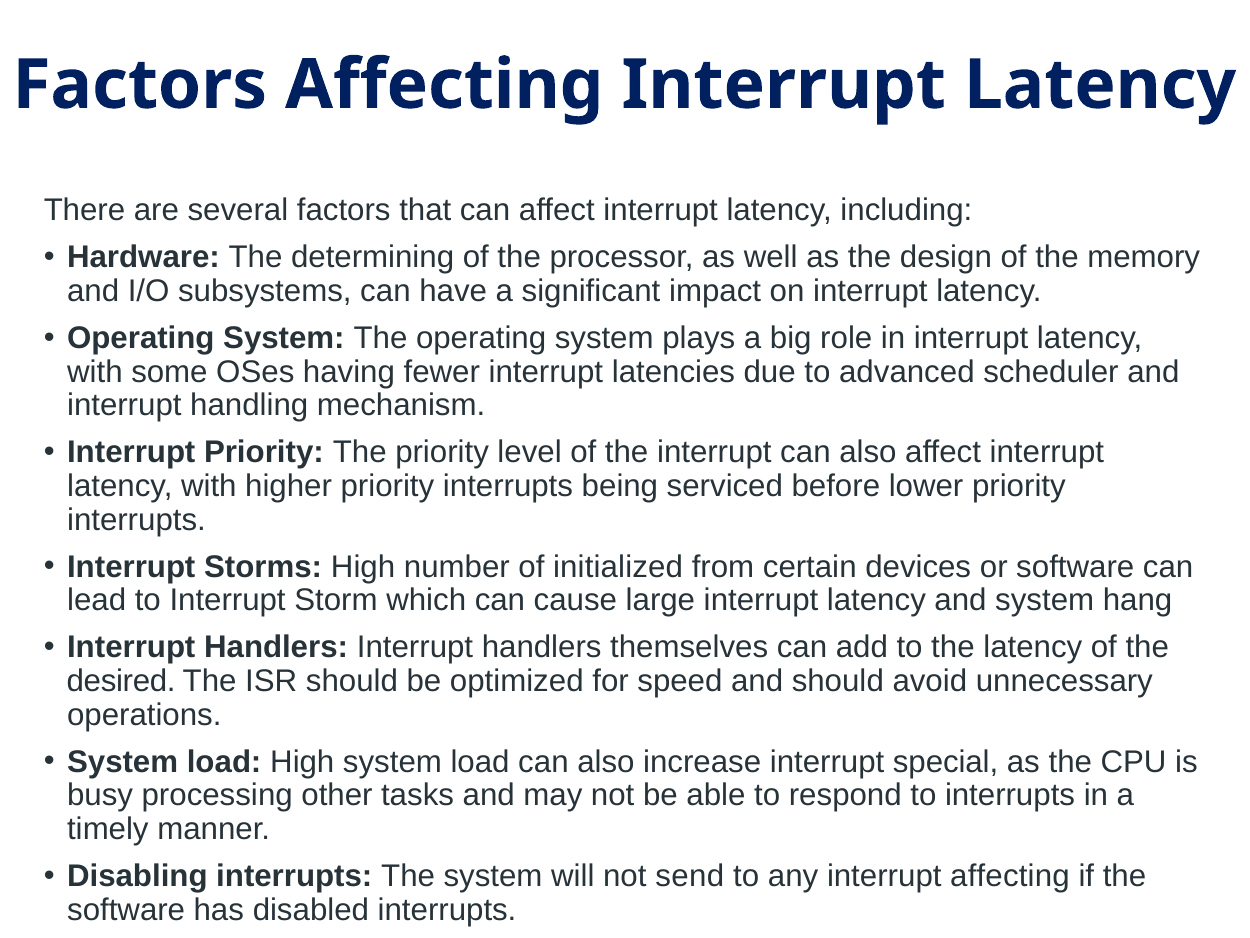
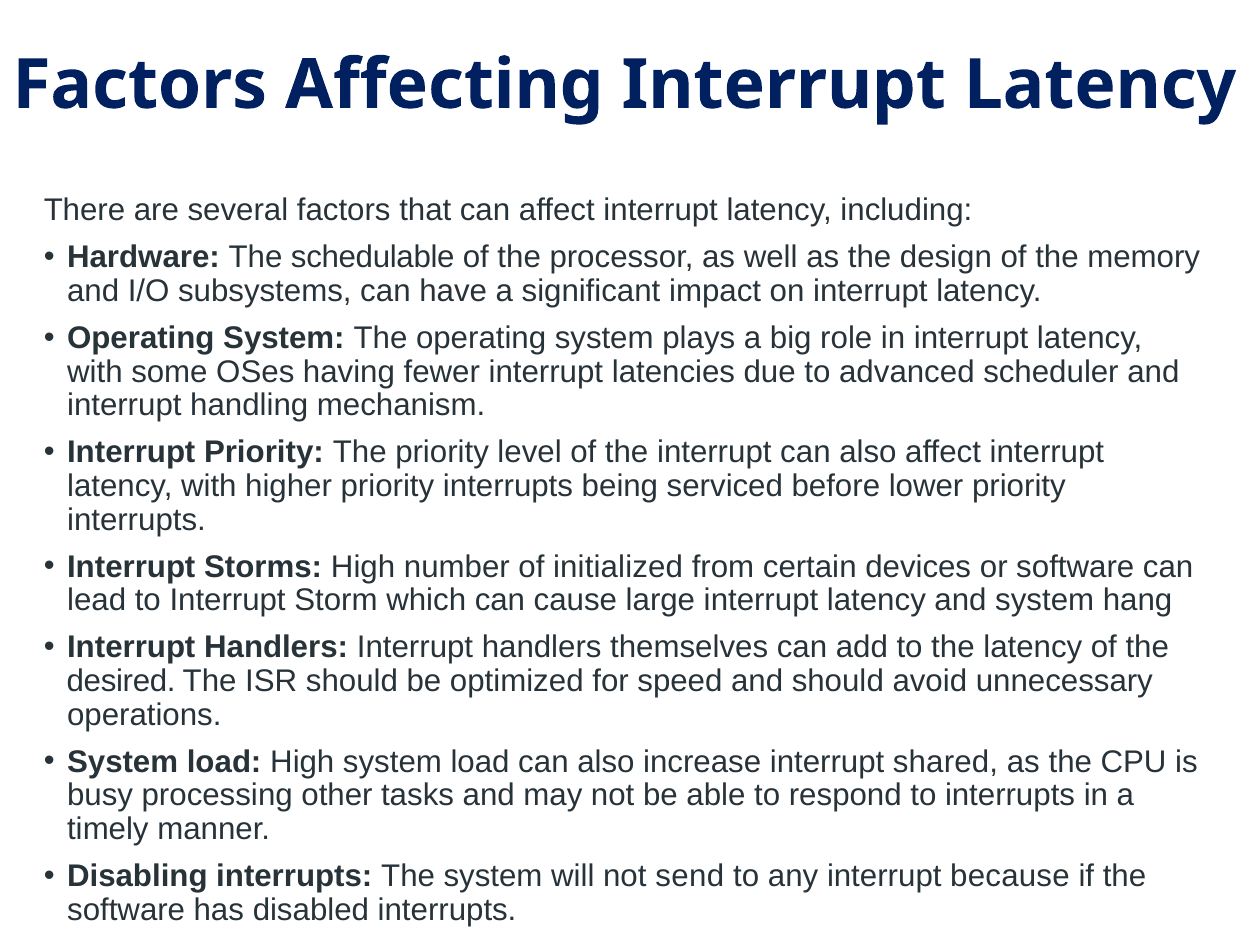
determining: determining -> schedulable
special: special -> shared
interrupt affecting: affecting -> because
